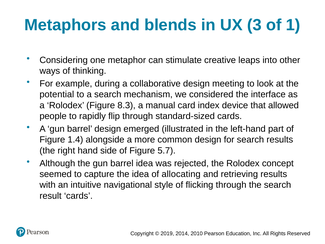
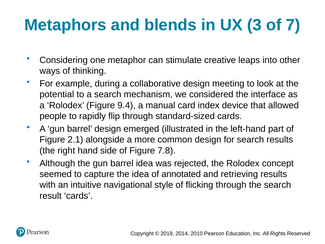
1: 1 -> 7
8.3: 8.3 -> 9.4
1.4: 1.4 -> 2.1
5.7: 5.7 -> 7.8
allocating: allocating -> annotated
